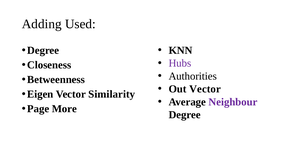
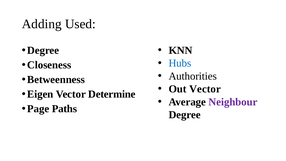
Hubs colour: purple -> blue
Similarity: Similarity -> Determine
More: More -> Paths
